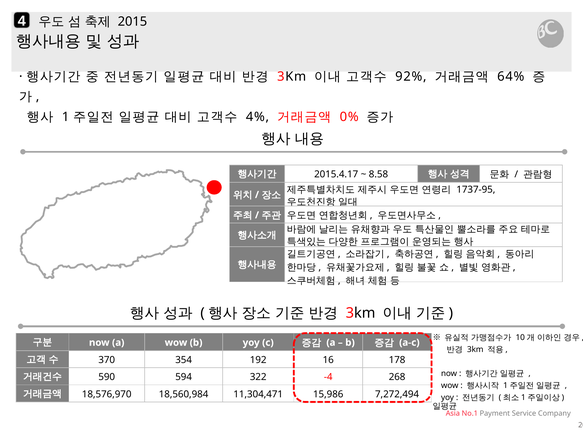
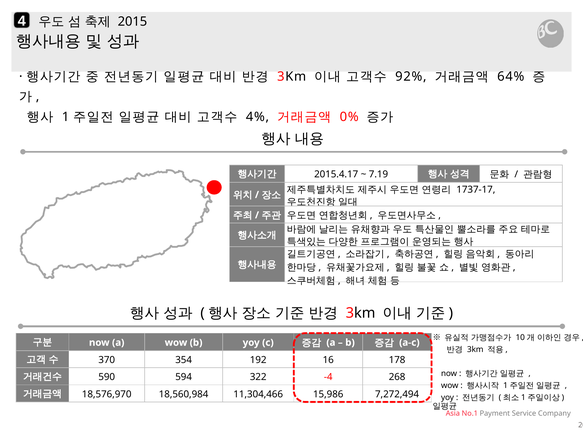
8.58: 8.58 -> 7.19
1737-95: 1737-95 -> 1737-17
11,304,471: 11,304,471 -> 11,304,466
